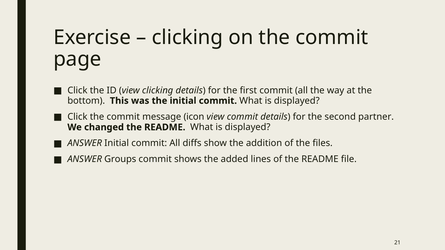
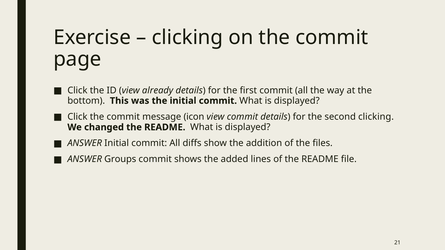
view clicking: clicking -> already
second partner: partner -> clicking
